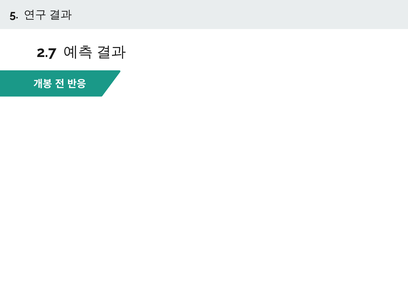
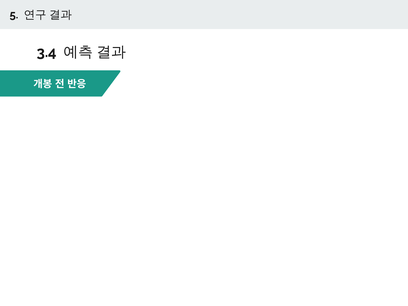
2.7: 2.7 -> 3.4
